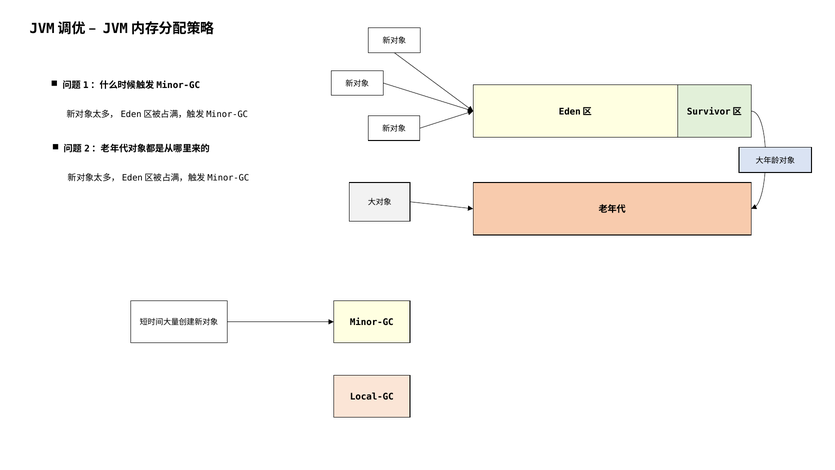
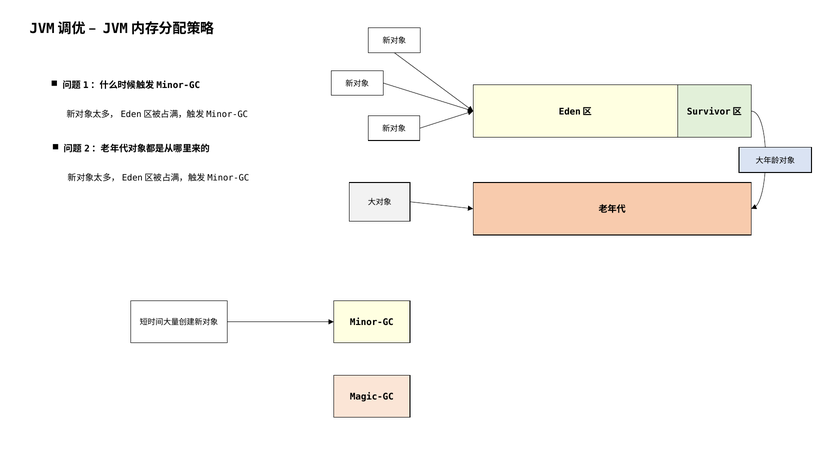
Local-GC: Local-GC -> Magic-GC
